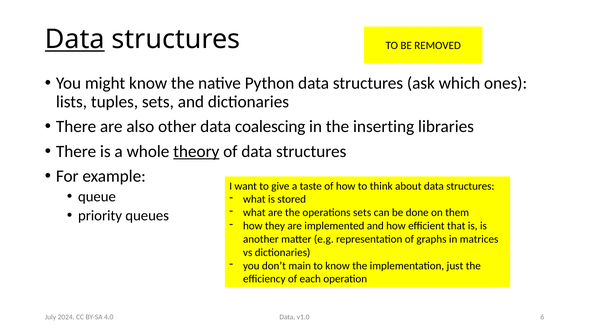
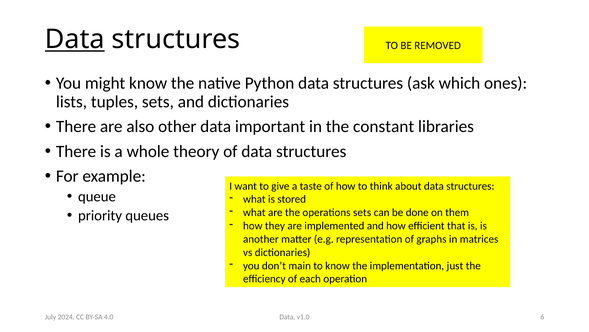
coalescing: coalescing -> important
inserting: inserting -> constant
theory underline: present -> none
